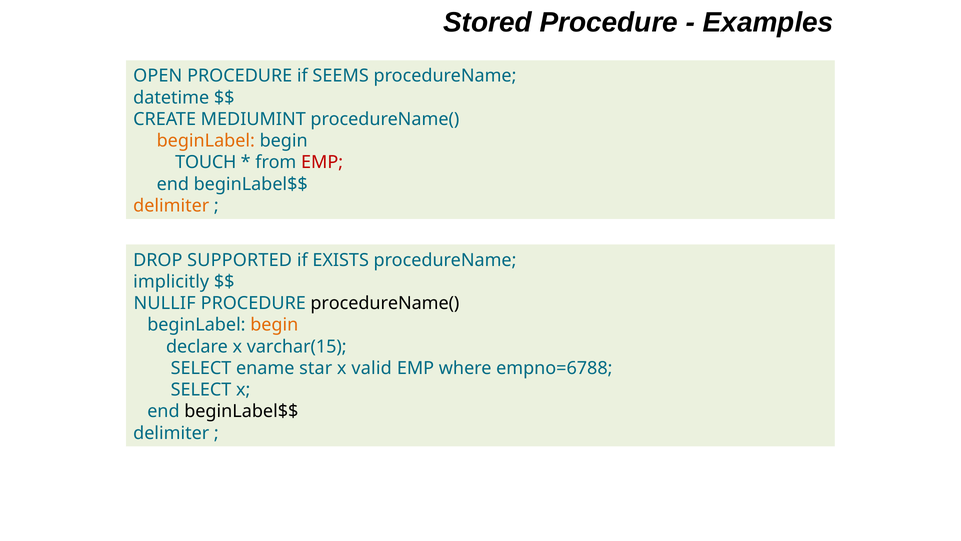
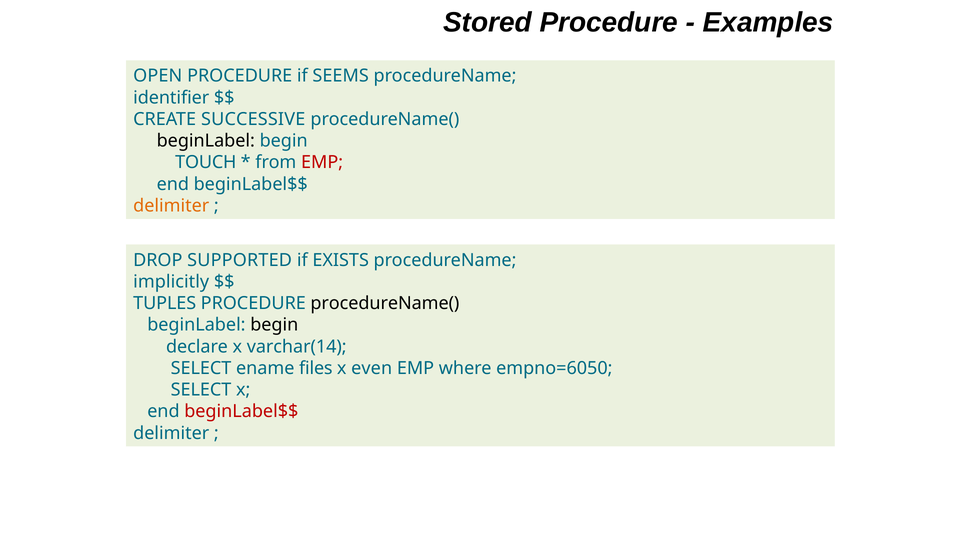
datetime: datetime -> identifier
MEDIUMINT: MEDIUMINT -> SUCCESSIVE
beginLabel at (206, 141) colour: orange -> black
NULLIF: NULLIF -> TUPLES
begin at (274, 325) colour: orange -> black
varchar(15: varchar(15 -> varchar(14
star: star -> files
valid: valid -> even
empno=6788: empno=6788 -> empno=6050
beginLabel$$ at (241, 411) colour: black -> red
